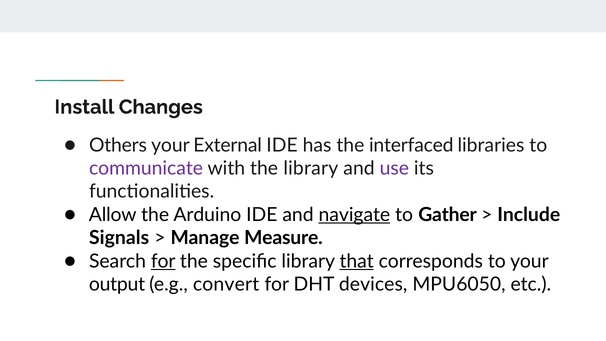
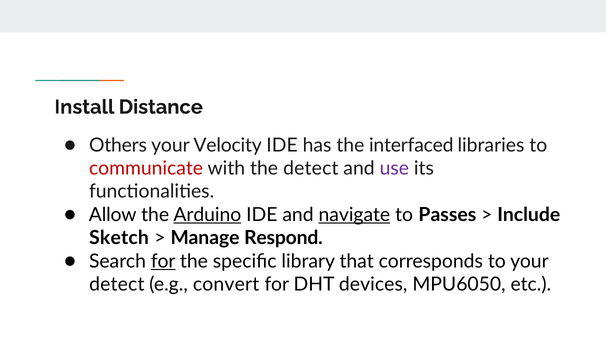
Changes: Changes -> Distance
External: External -> Velocity
communicate colour: purple -> red
the library: library -> detect
Arduino underline: none -> present
Gather: Gather -> Passes
Signals: Signals -> Sketch
Measure: Measure -> Respond
that underline: present -> none
output at (117, 284): output -> detect
